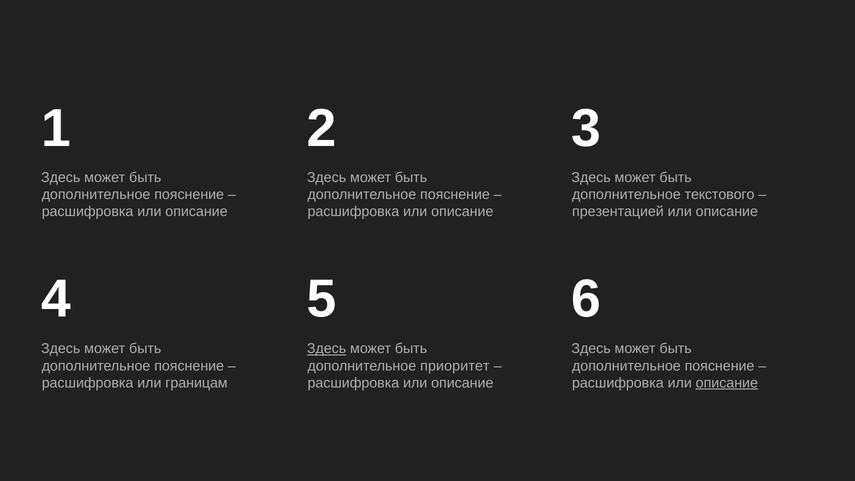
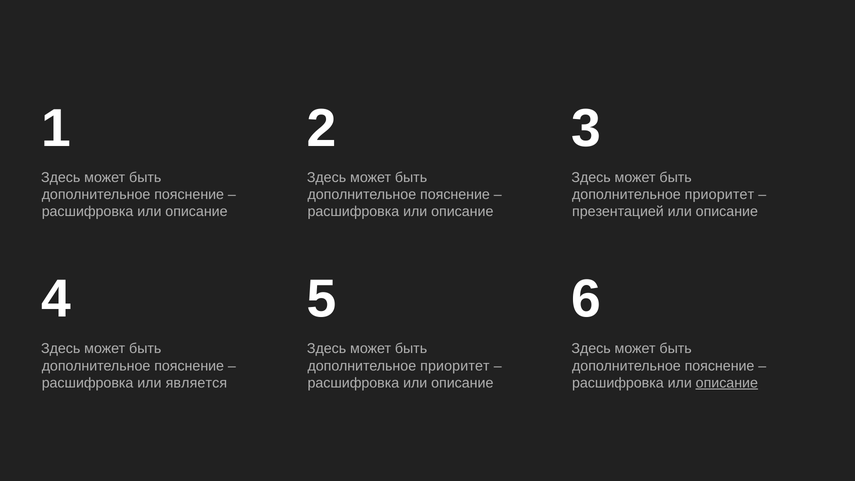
текстового at (720, 195): текстового -> приоритет
Здесь at (327, 349) underline: present -> none
границам: границам -> является
